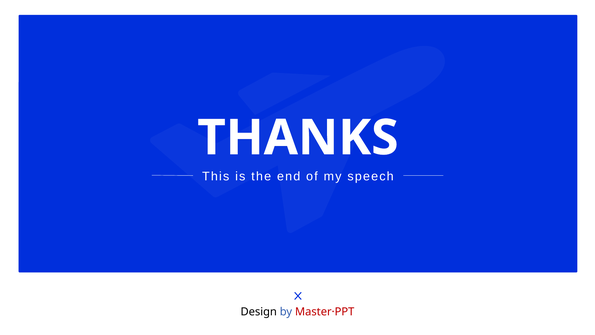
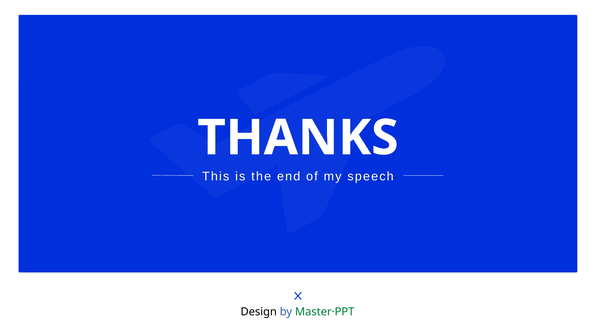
Master·PPT colour: red -> green
